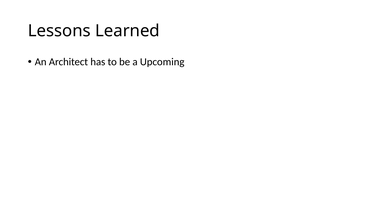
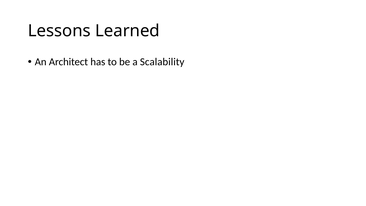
Upcoming: Upcoming -> Scalability
